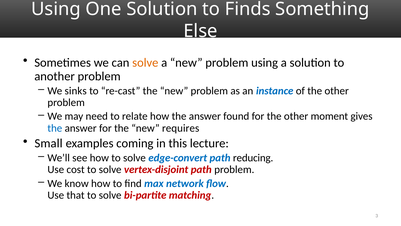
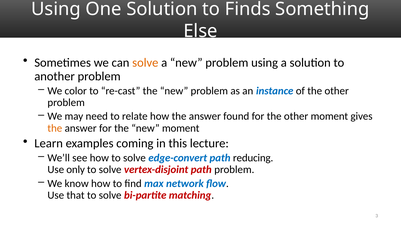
sinks: sinks -> color
the at (55, 128) colour: blue -> orange
new requires: requires -> moment
Small: Small -> Learn
cost: cost -> only
